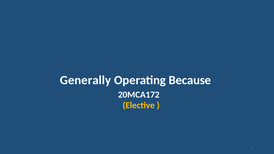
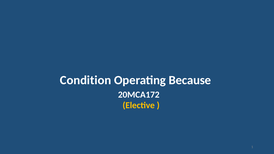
Generally: Generally -> Condition
